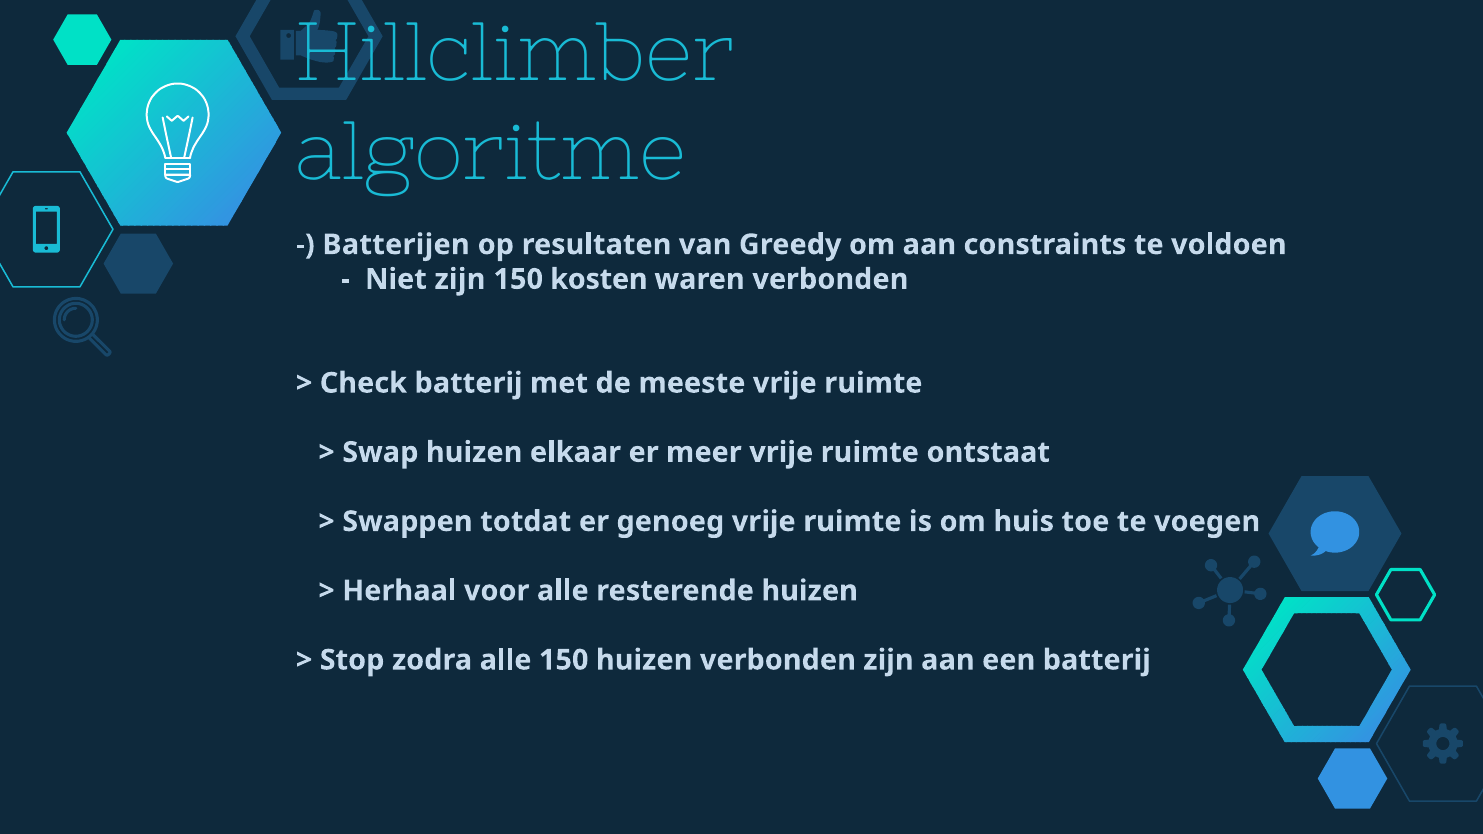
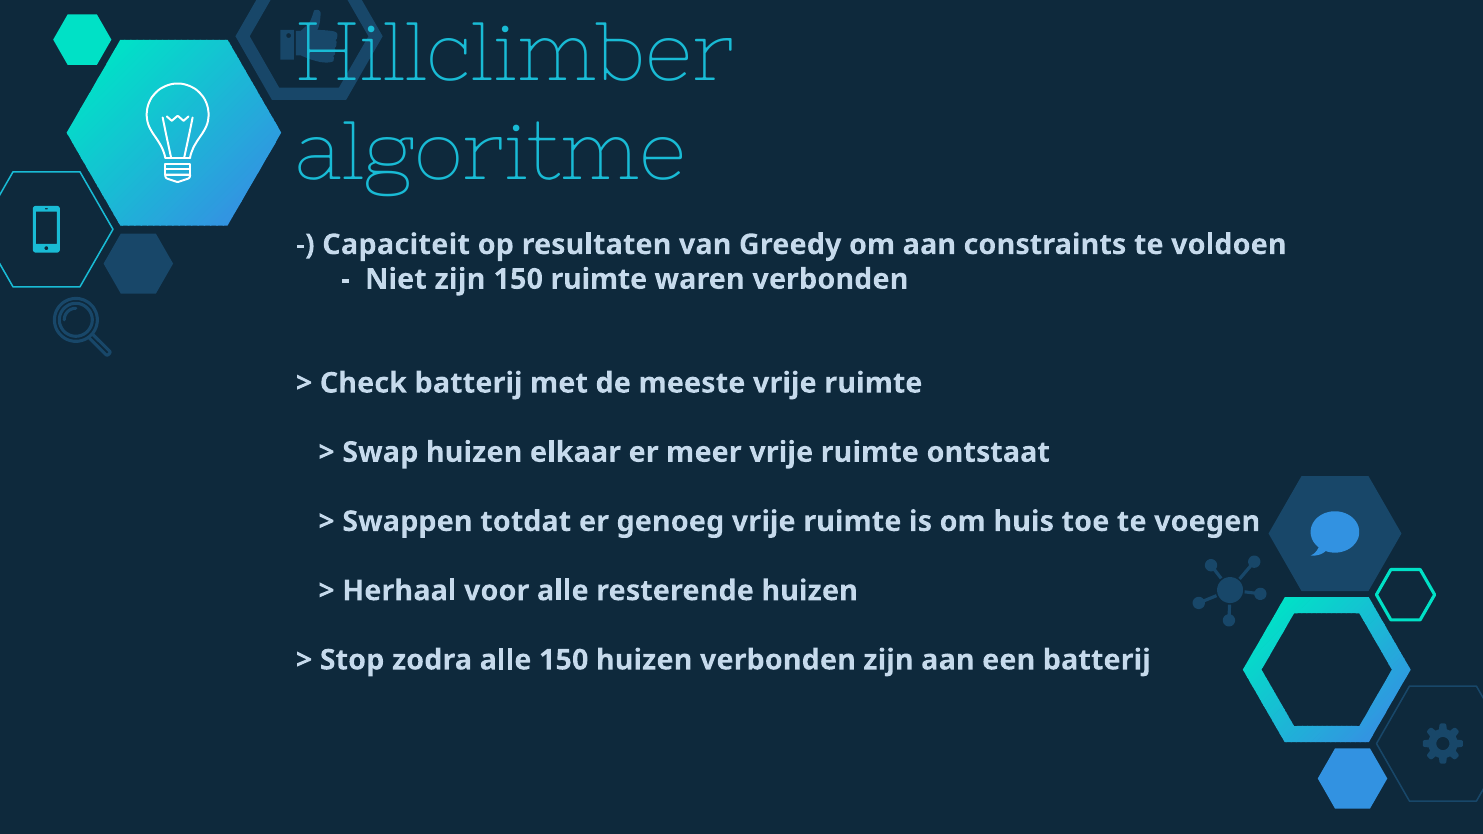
Batterijen: Batterijen -> Capaciteit
150 kosten: kosten -> ruimte
